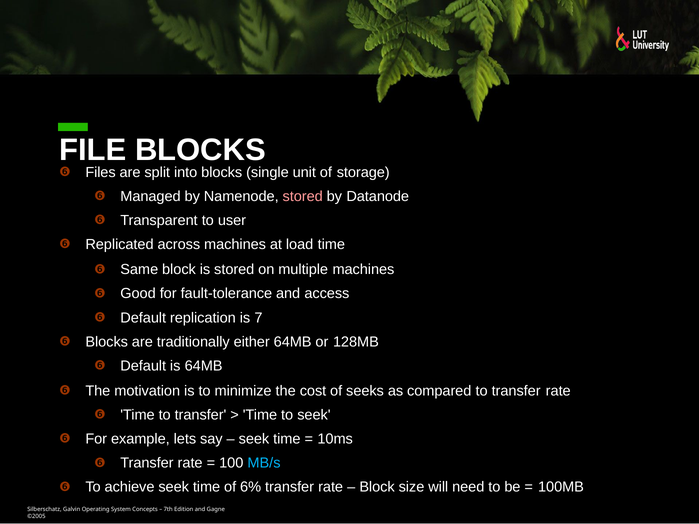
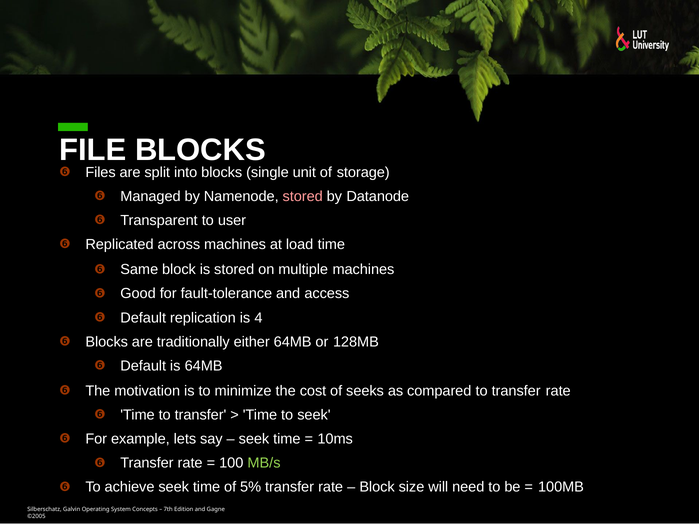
7: 7 -> 4
MB/s colour: light blue -> light green
6%: 6% -> 5%
